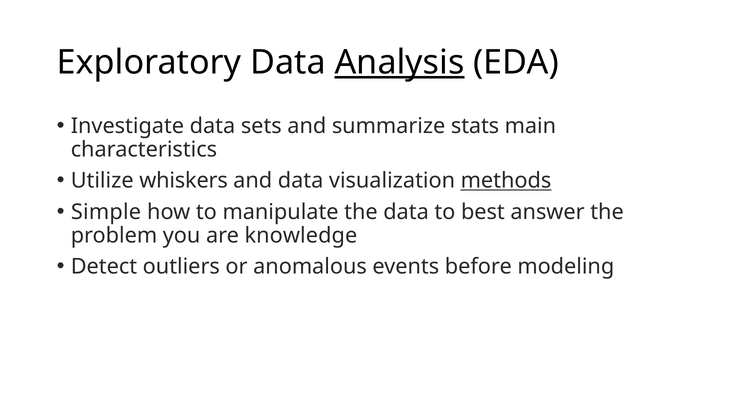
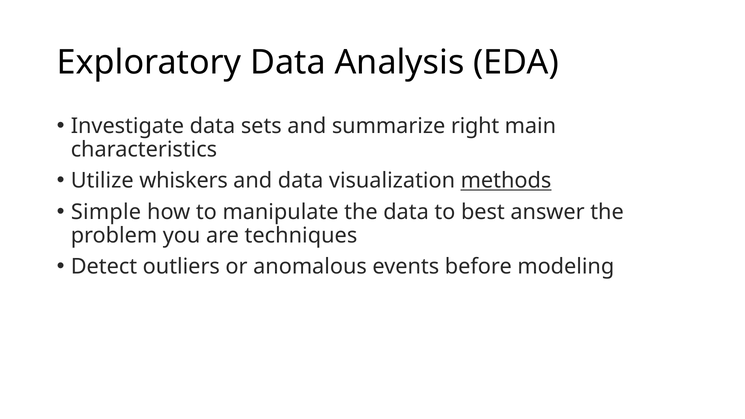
Analysis underline: present -> none
stats: stats -> right
knowledge: knowledge -> techniques
